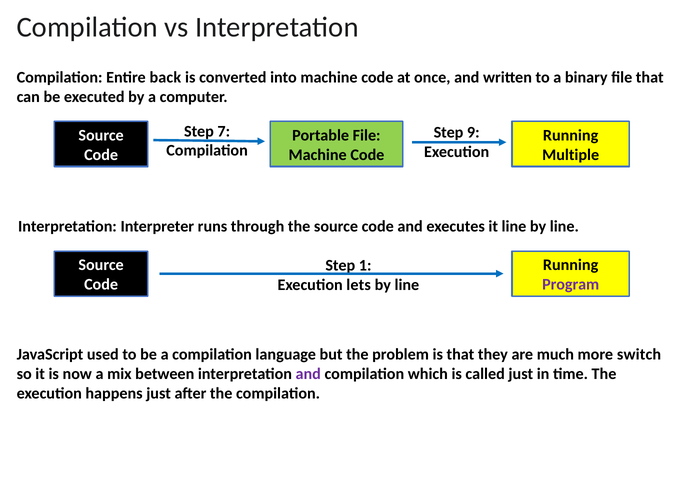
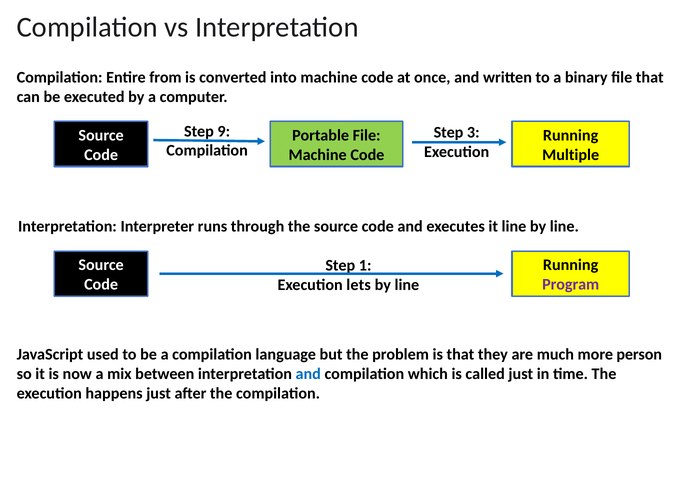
back: back -> from
7: 7 -> 9
9: 9 -> 3
switch: switch -> person
and at (308, 373) colour: purple -> blue
